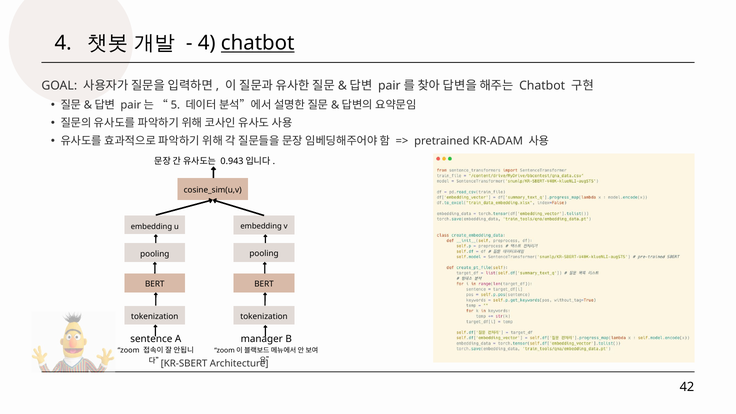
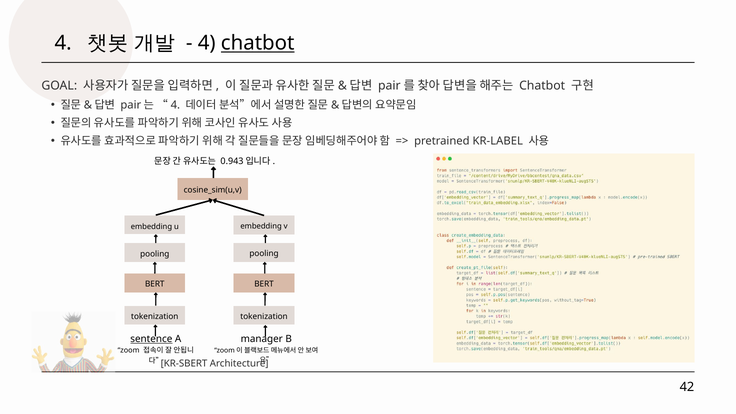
5 at (175, 105): 5 -> 4
KR-ADAM: KR-ADAM -> KR-LABEL
sentence underline: none -> present
